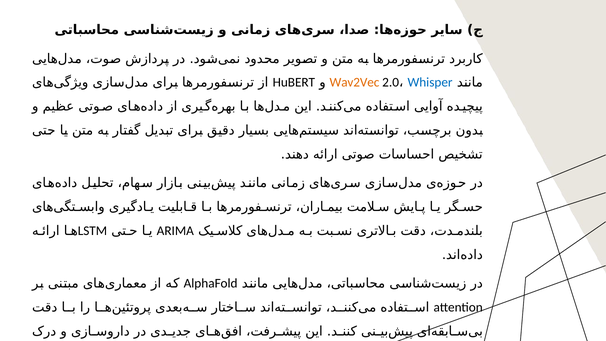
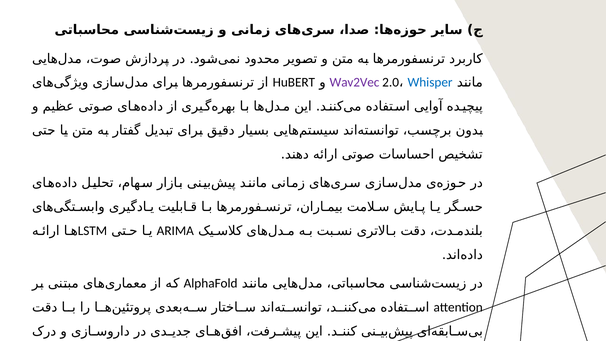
Wav2Vec colour: orange -> purple
